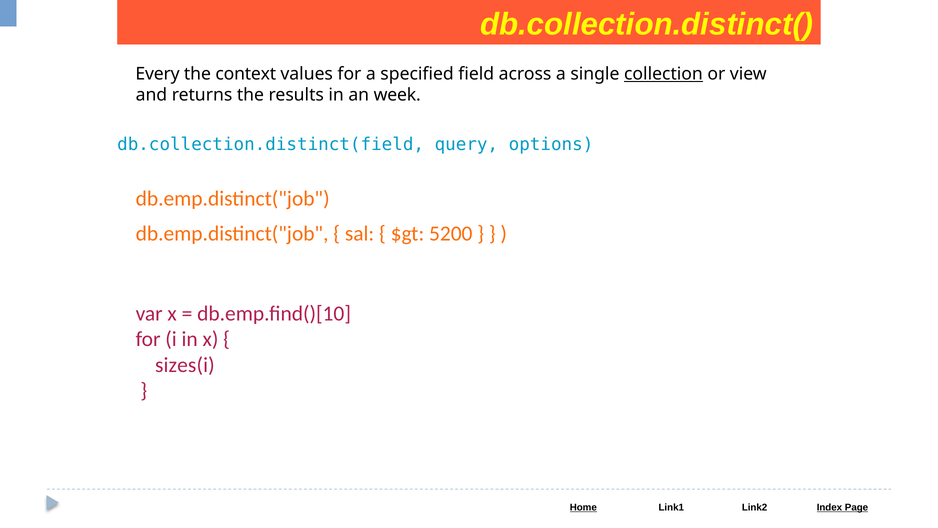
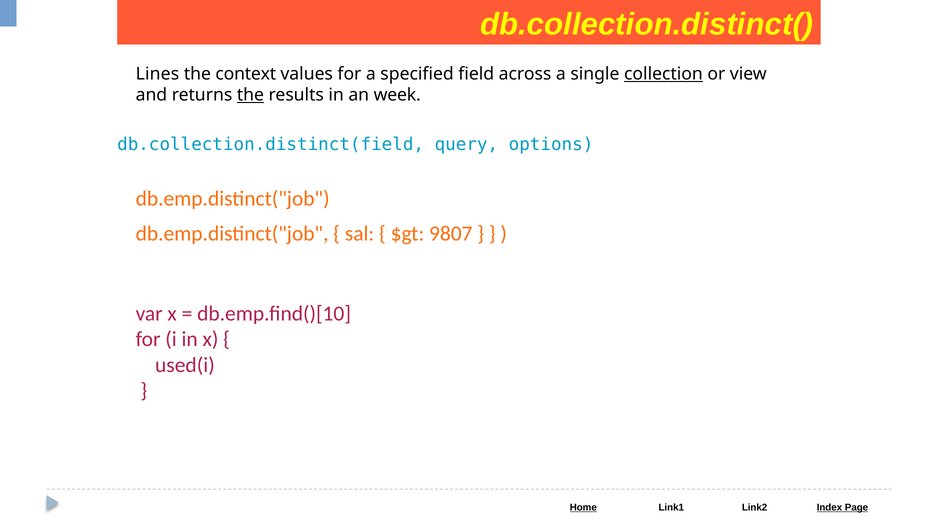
Every: Every -> Lines
the at (250, 95) underline: none -> present
5200: 5200 -> 9807
sizes(i: sizes(i -> used(i
